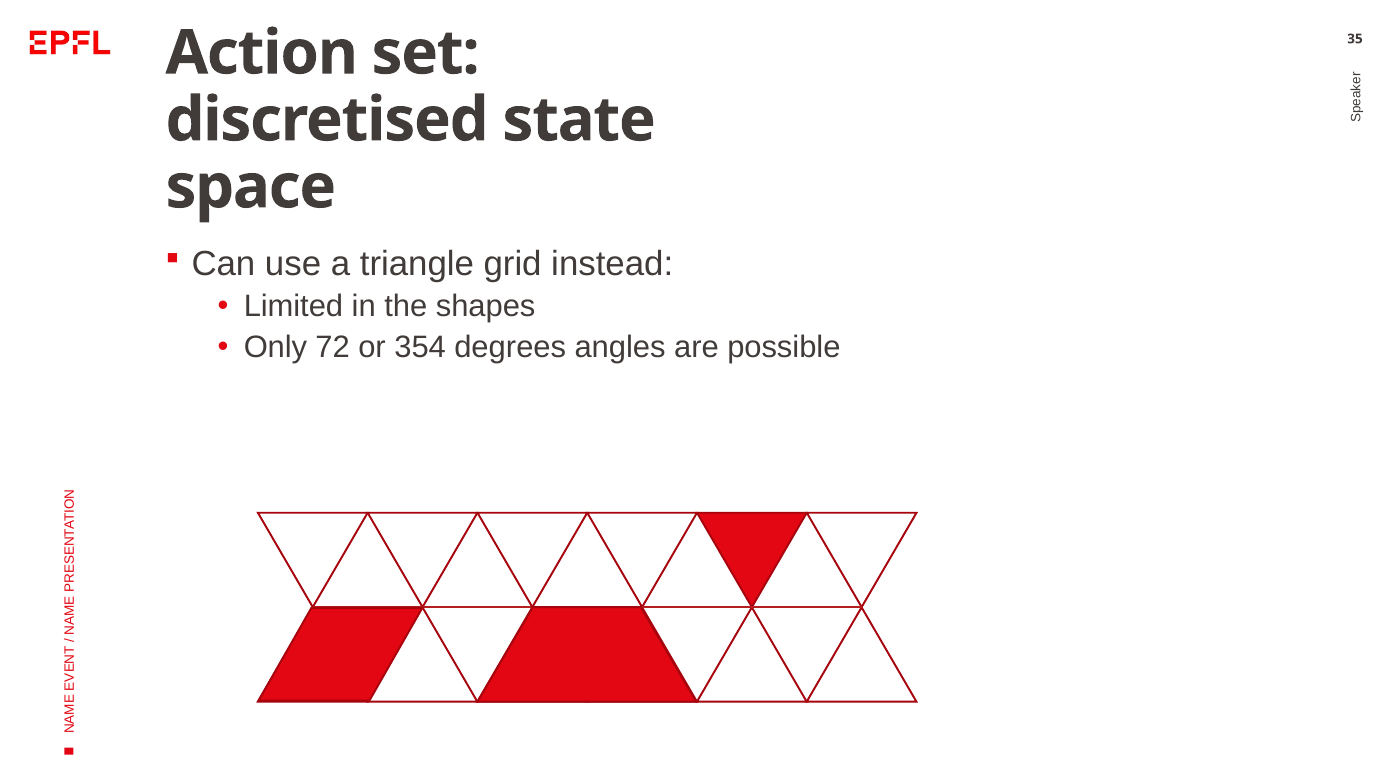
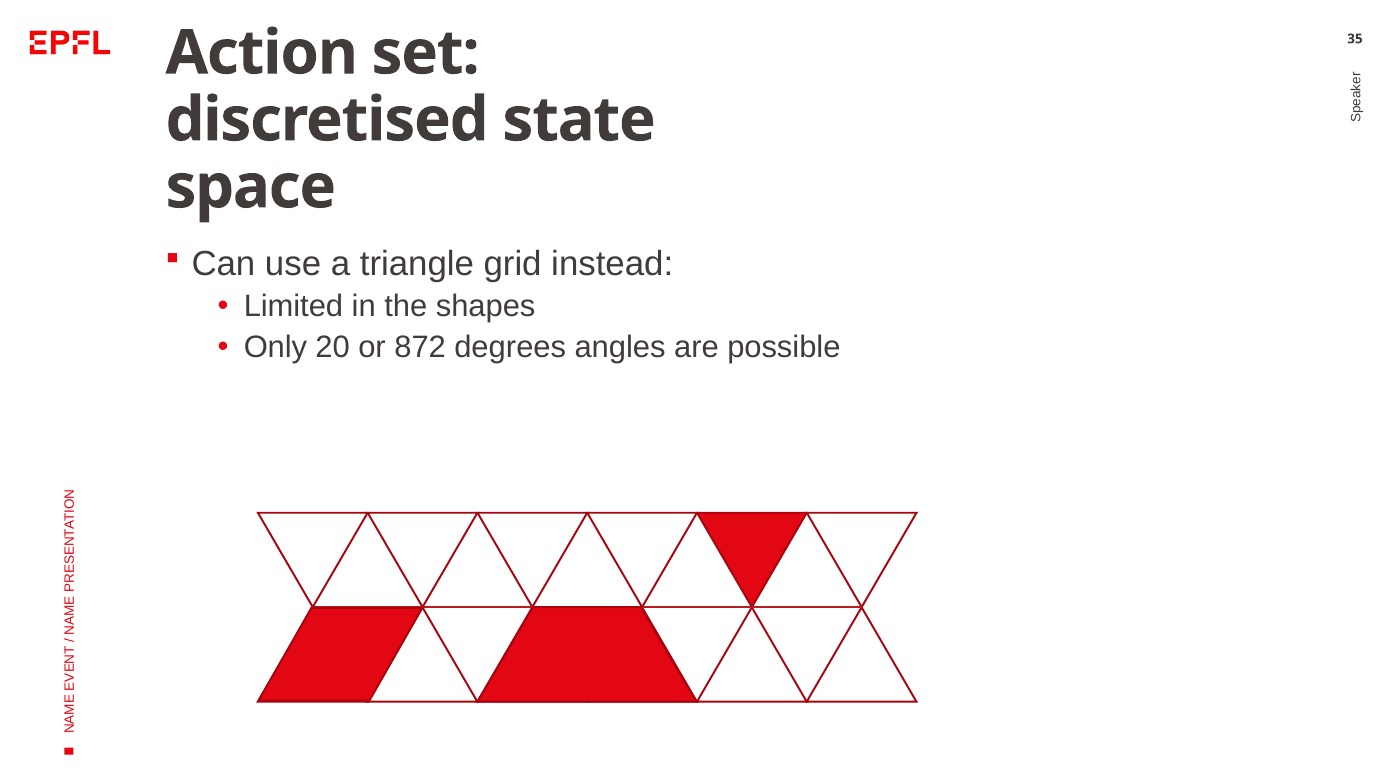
72: 72 -> 20
354: 354 -> 872
